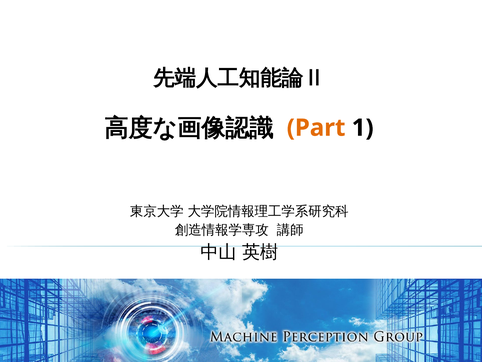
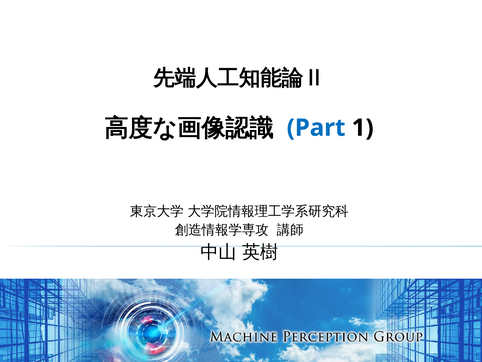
Part colour: orange -> blue
